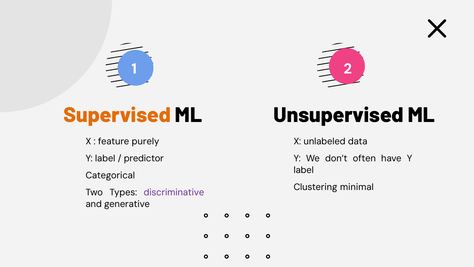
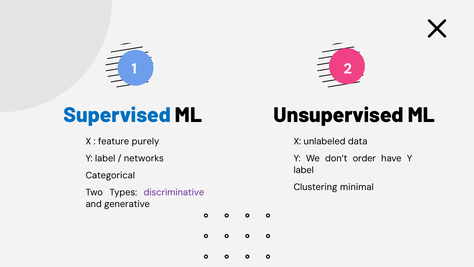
Supervised colour: orange -> blue
predictor: predictor -> networks
often: often -> order
